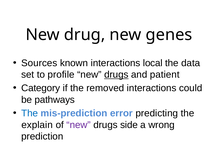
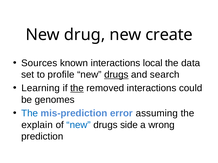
genes: genes -> create
patient: patient -> search
Category: Category -> Learning
the at (77, 88) underline: none -> present
pathways: pathways -> genomes
predicting: predicting -> assuming
new at (79, 125) colour: purple -> blue
